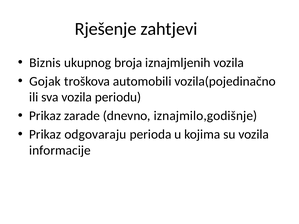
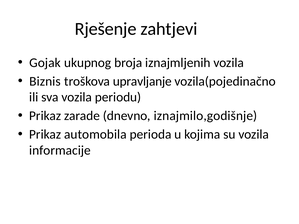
Biznis: Biznis -> Gojak
Gojak: Gojak -> Biznis
automobili: automobili -> upravljanje
odgovaraju: odgovaraju -> automobila
